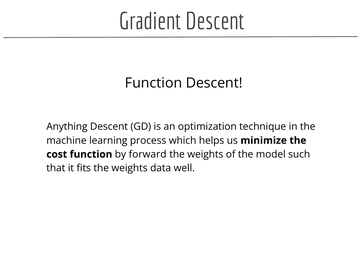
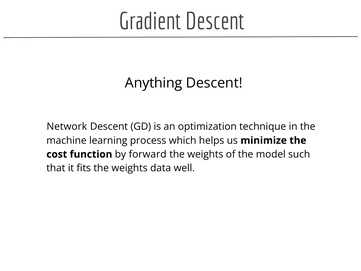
Function at (154, 83): Function -> Anything
Anything: Anything -> Network
